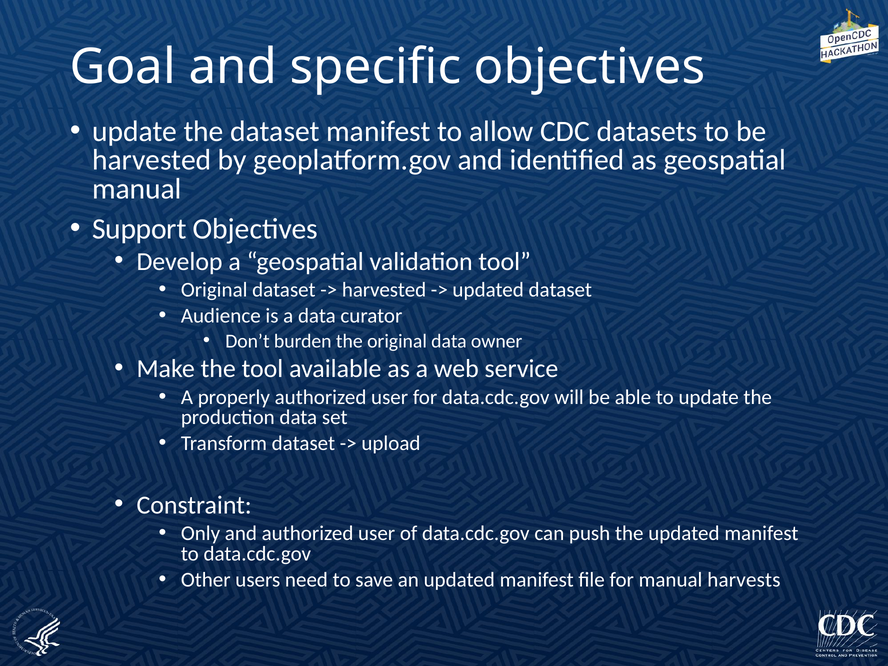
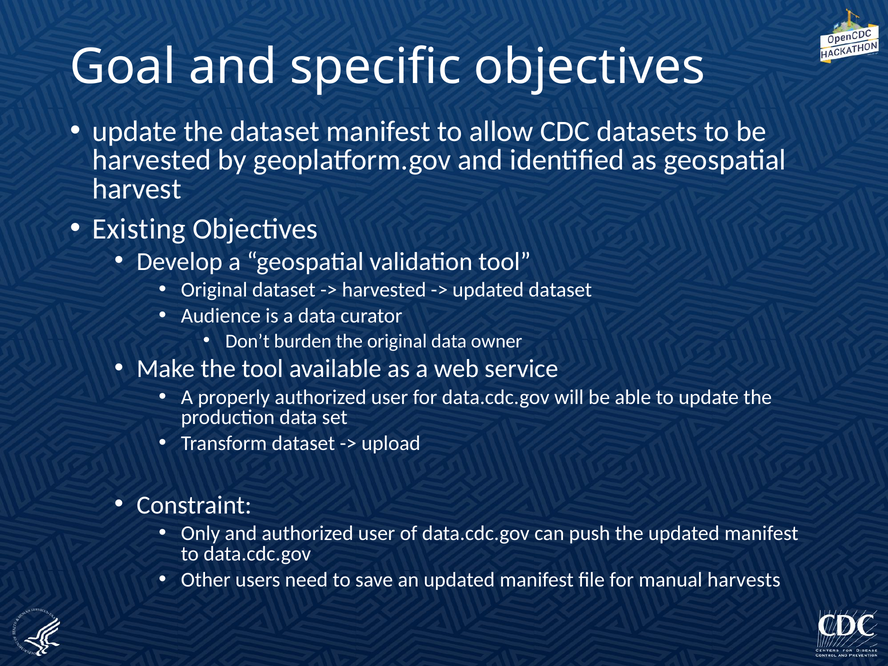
manual at (137, 189): manual -> harvest
Support: Support -> Existing
